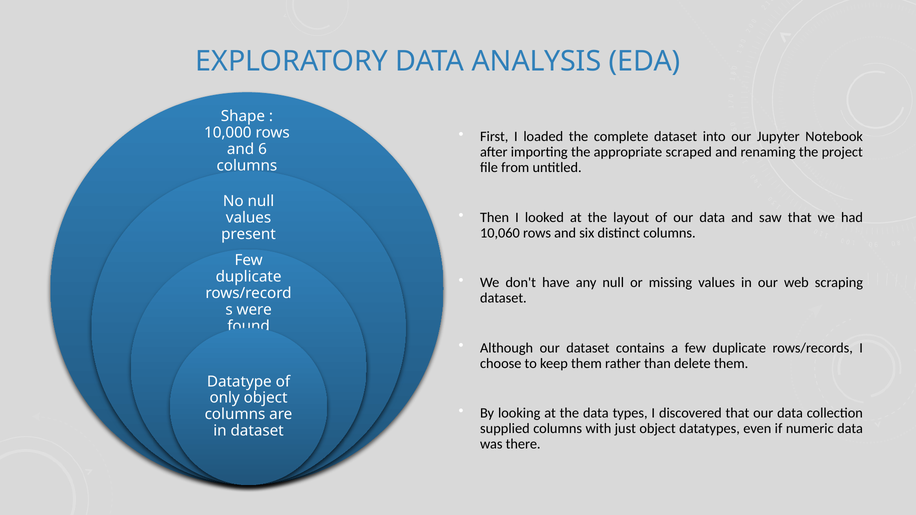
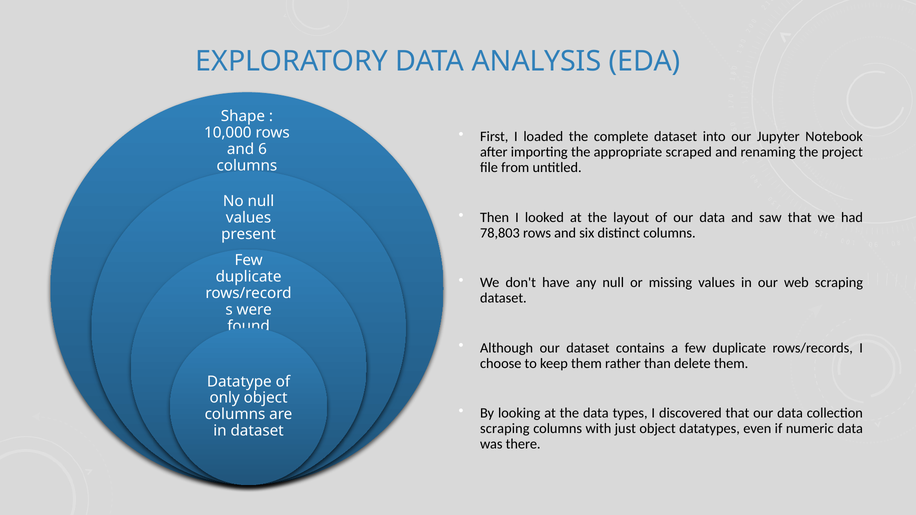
10,060: 10,060 -> 78,803
supplied at (505, 429): supplied -> scraping
